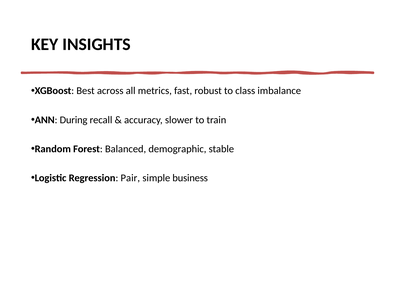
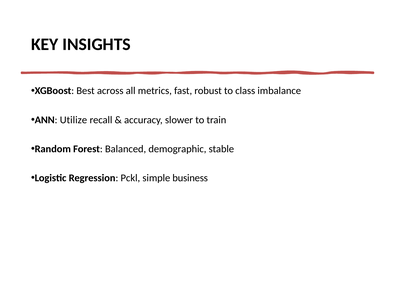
During: During -> Utilize
Pair: Pair -> Pckl
